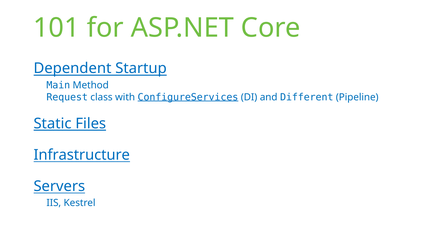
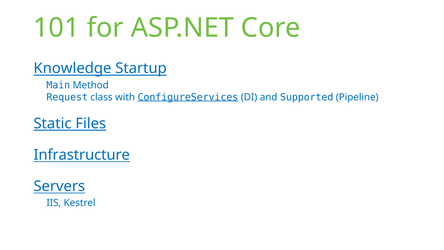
Dependent: Dependent -> Knowledge
Different: Different -> Supported
